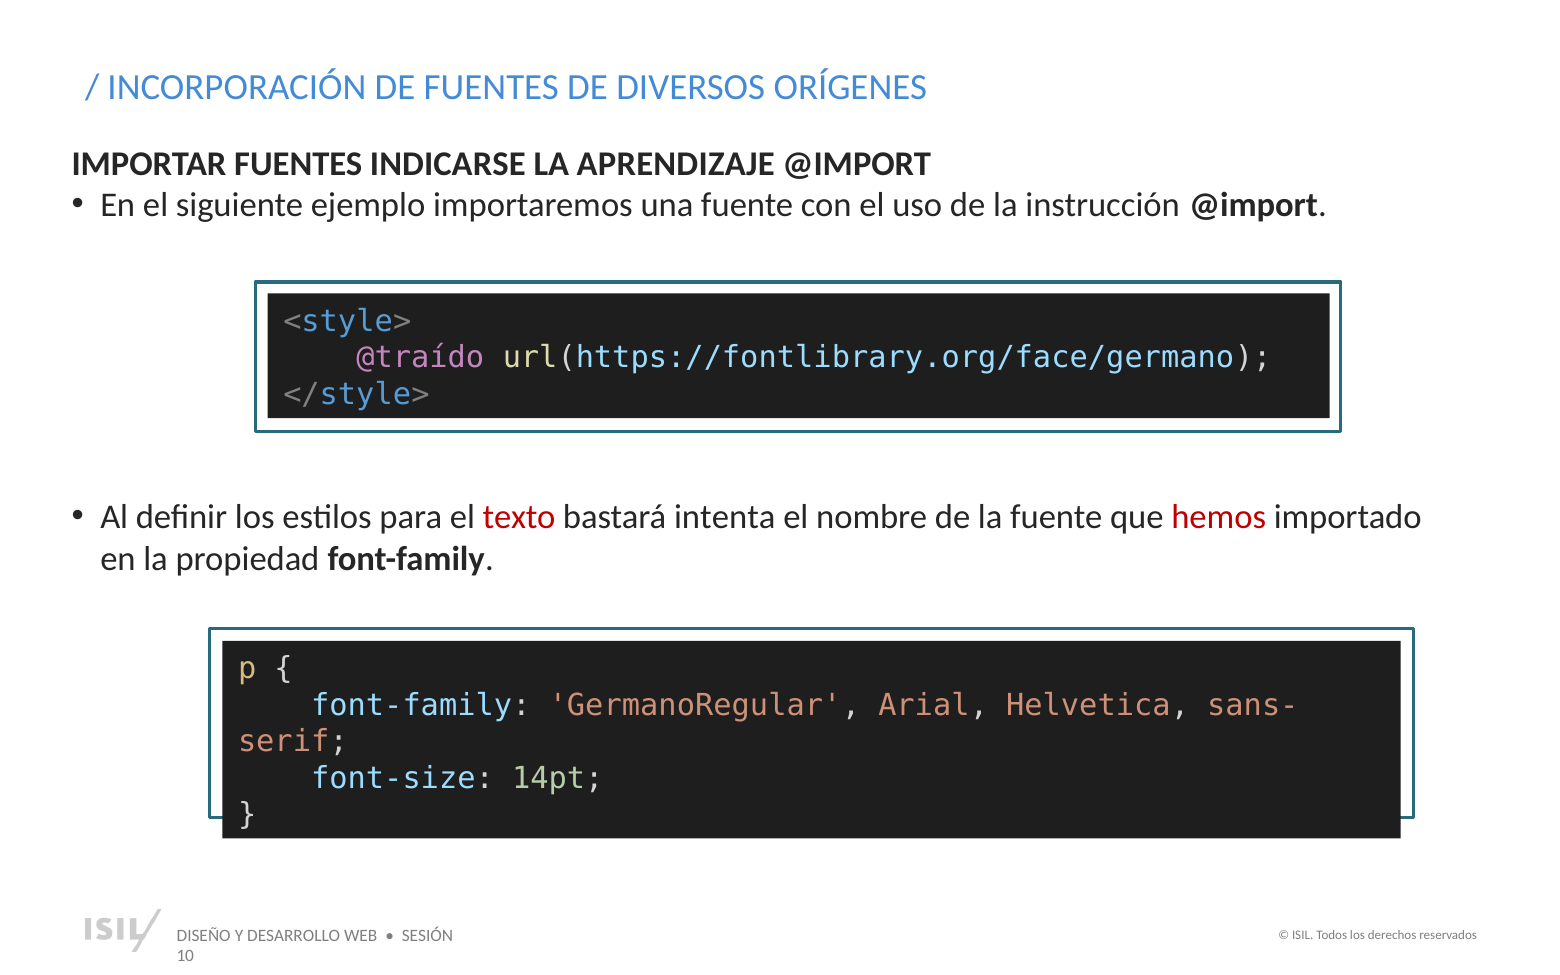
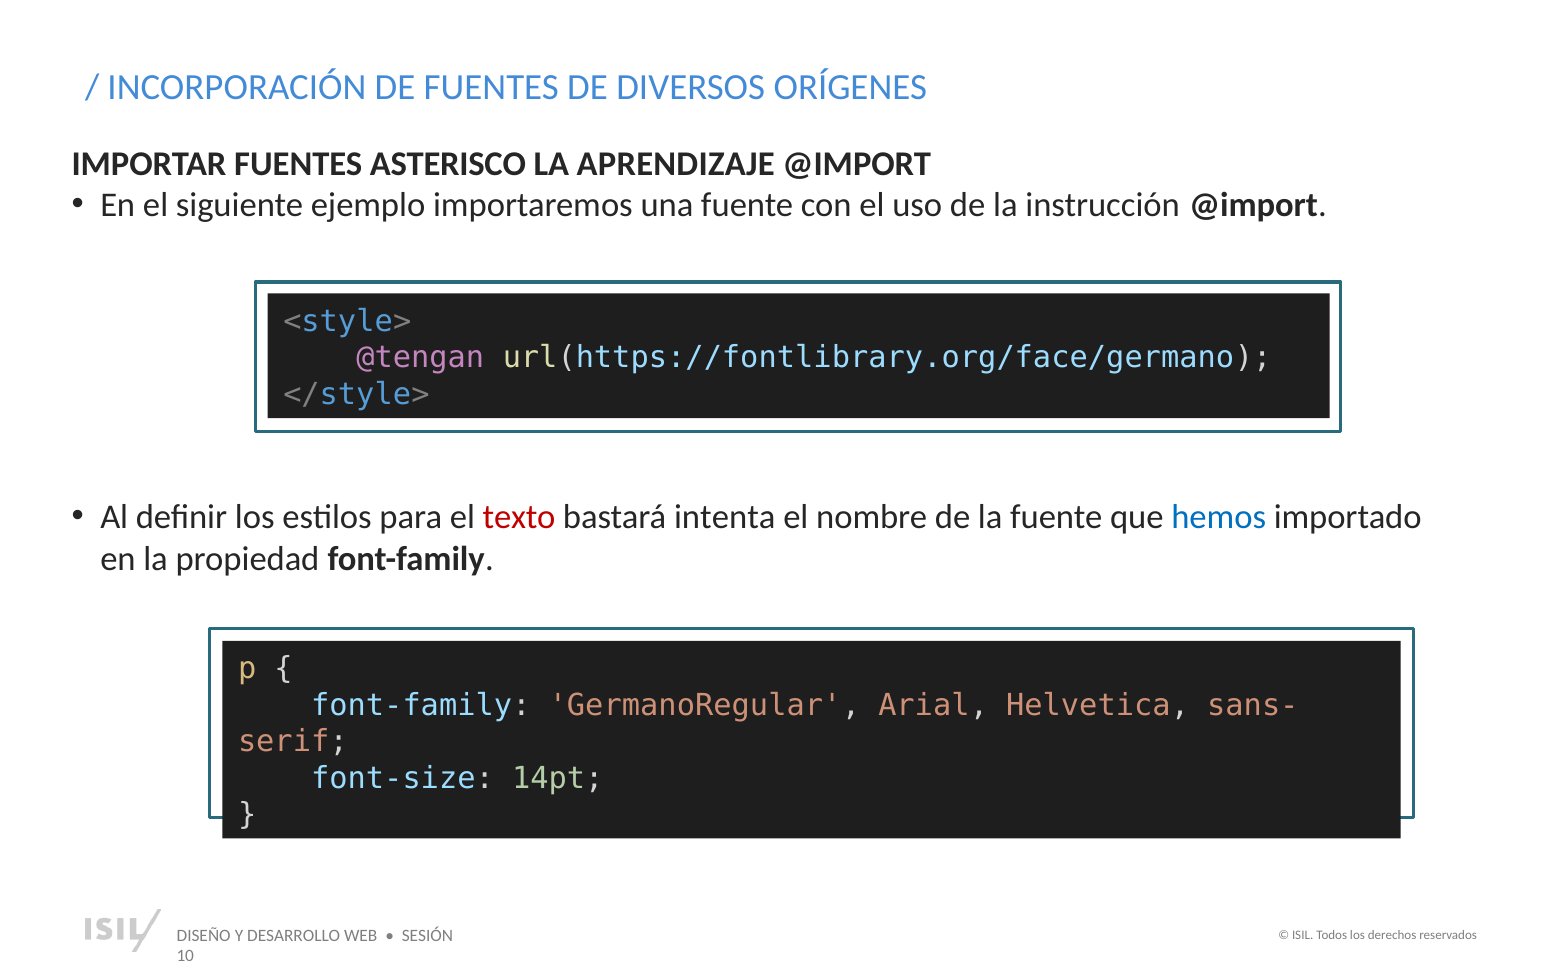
INDICARSE: INDICARSE -> ASTERISCO
@traído: @traído -> @tengan
hemos colour: red -> blue
